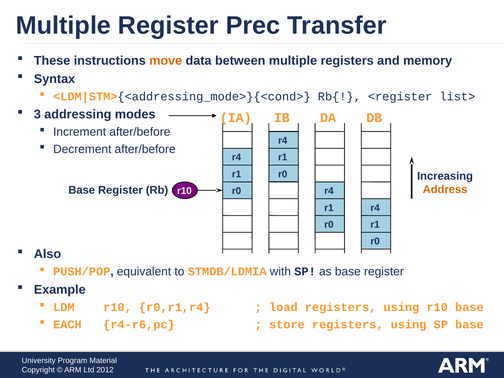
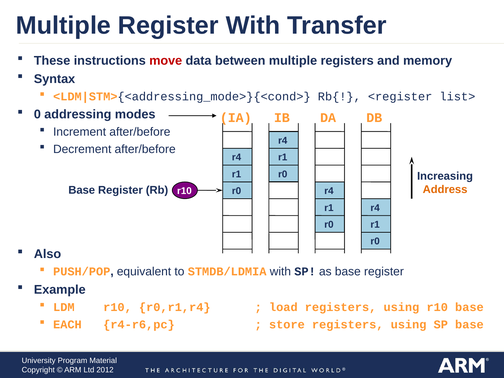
Register Prec: Prec -> With
move colour: orange -> red
3: 3 -> 0
